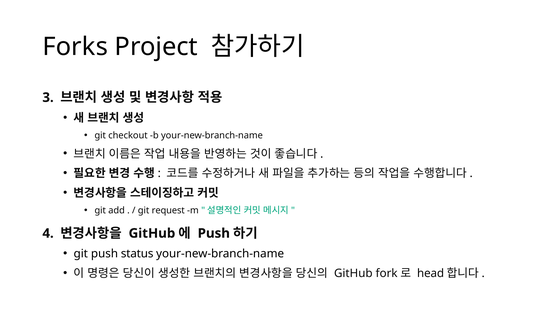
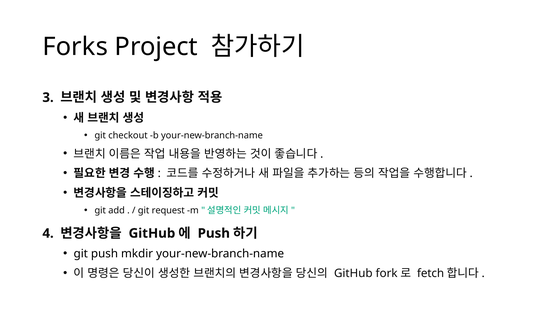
status: status -> mkdir
head: head -> fetch
